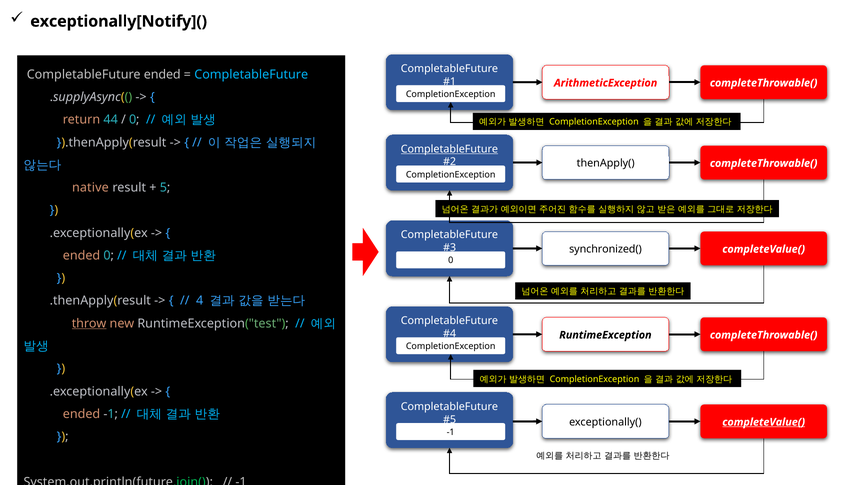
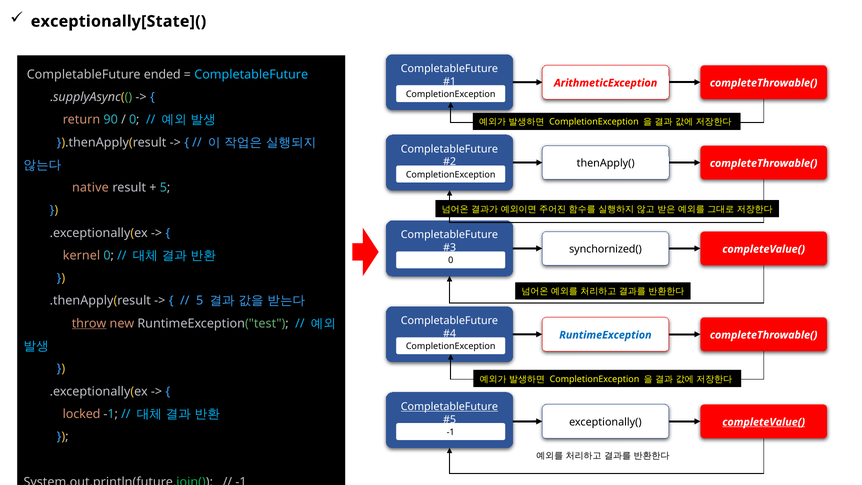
exceptionally[Notify](: exceptionally[Notify]( -> exceptionally[State](
44: 44 -> 90
CompletableFuture at (449, 149) underline: present -> none
synchronized(: synchronized( -> synchornized(
ended at (82, 255): ended -> kernel
4 at (200, 301): 4 -> 5
RuntimeException colour: black -> blue
CompletableFuture at (449, 406) underline: none -> present
ended at (82, 414): ended -> locked
